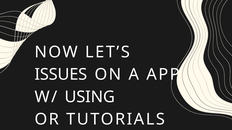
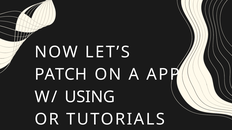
ISSUES: ISSUES -> PATCH
